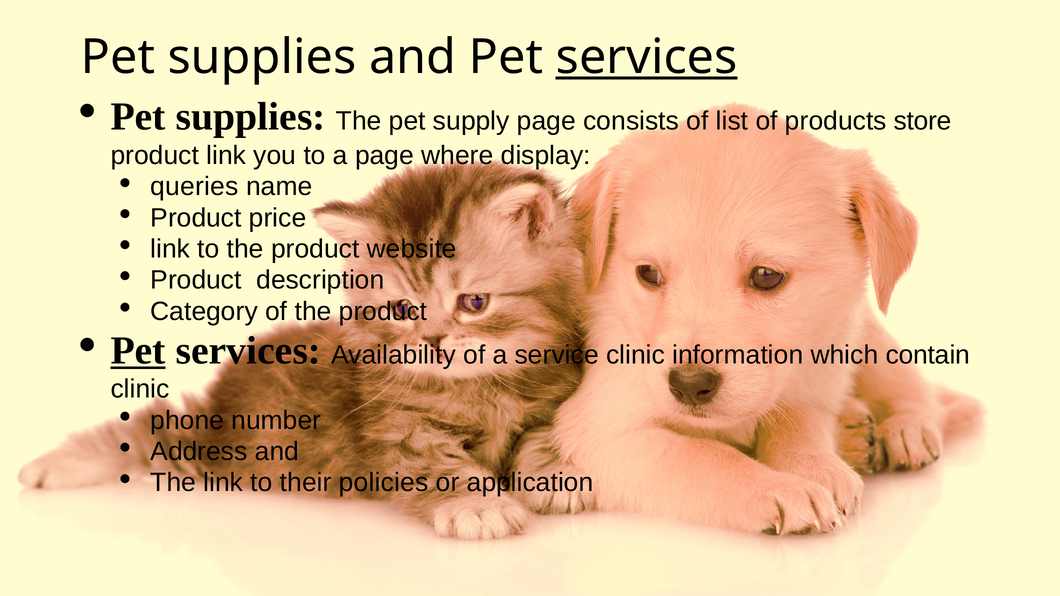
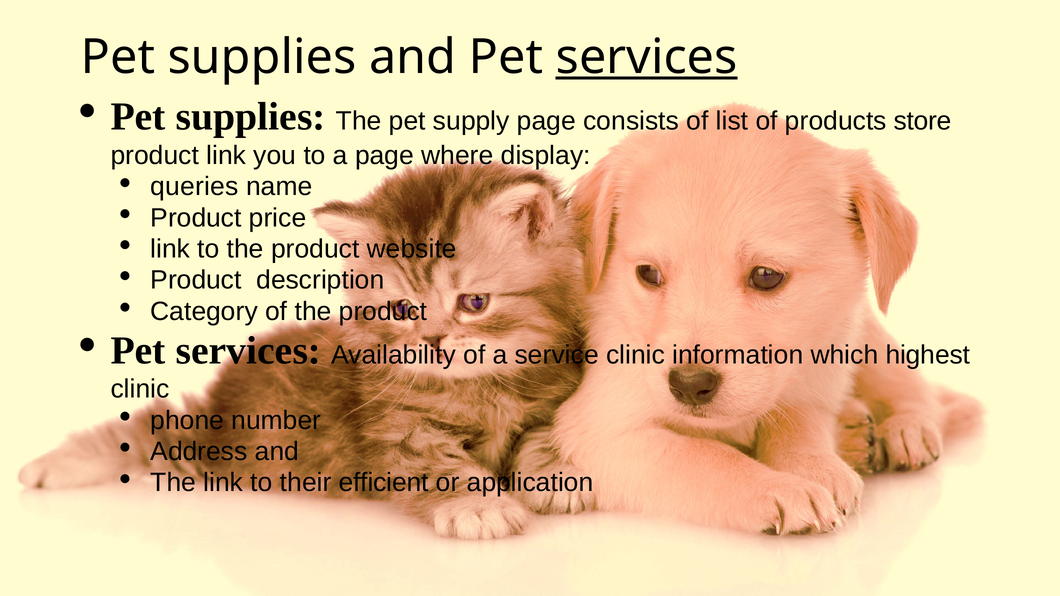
Pet at (138, 351) underline: present -> none
contain: contain -> highest
policies: policies -> efficient
